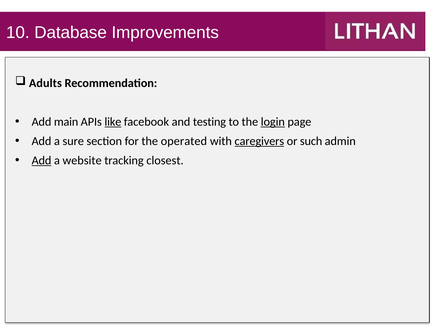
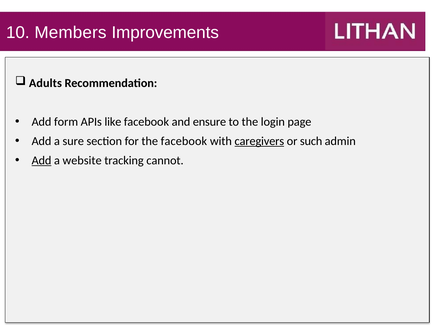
Database: Database -> Members
main: main -> form
like underline: present -> none
testing: testing -> ensure
login underline: present -> none
the operated: operated -> facebook
closest: closest -> cannot
